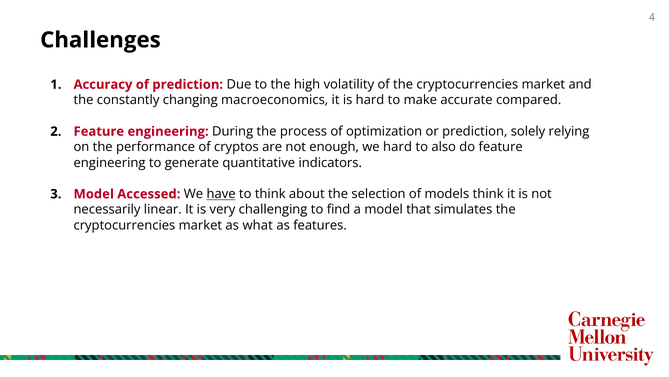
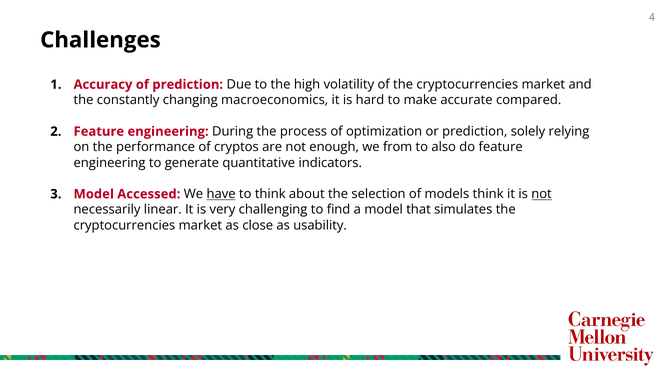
we hard: hard -> from
not at (542, 194) underline: none -> present
what: what -> close
features: features -> usability
